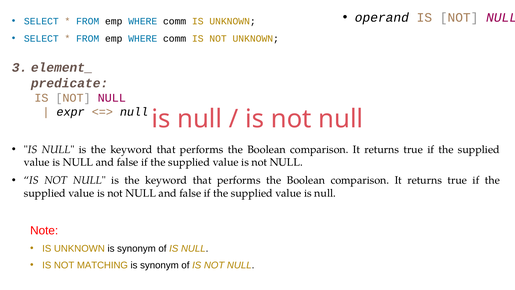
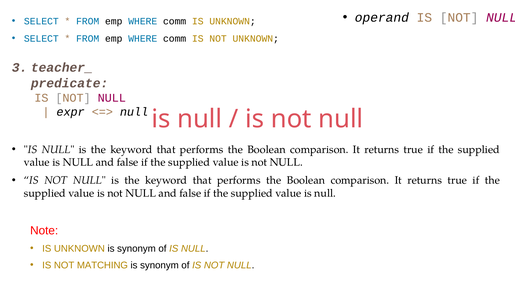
element_: element_ -> teacher_
